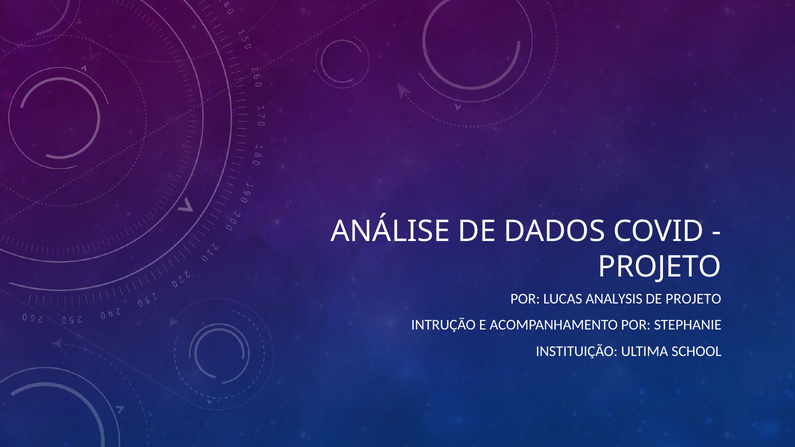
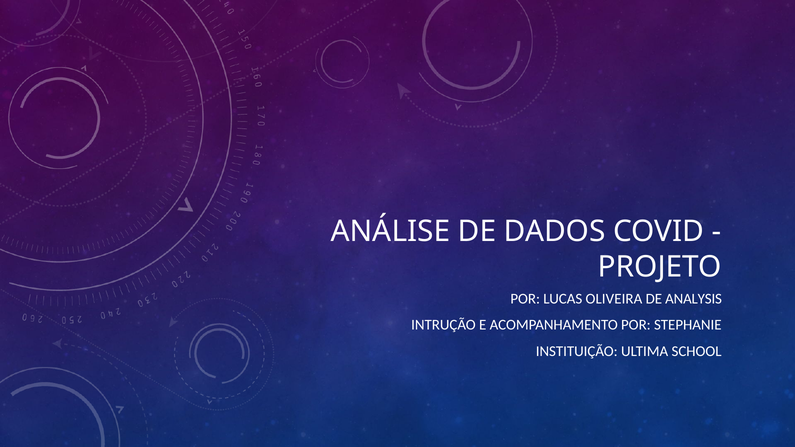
ANALYSIS: ANALYSIS -> OLIVEIRA
DE PROJETO: PROJETO -> ANALYSIS
